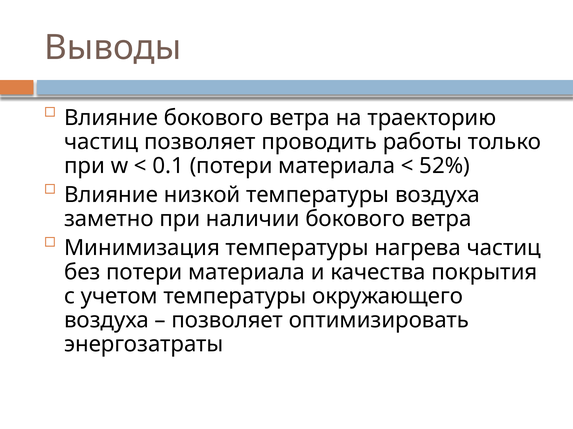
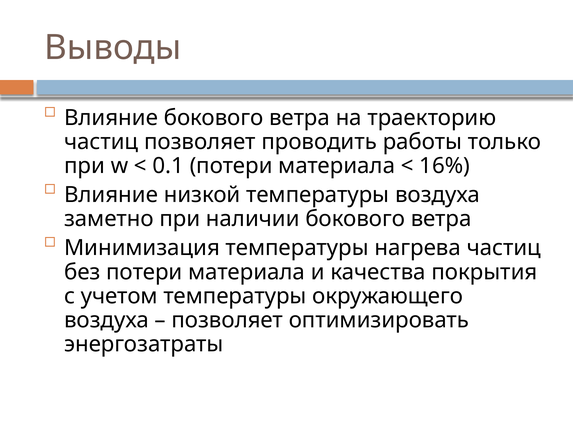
52%: 52% -> 16%
